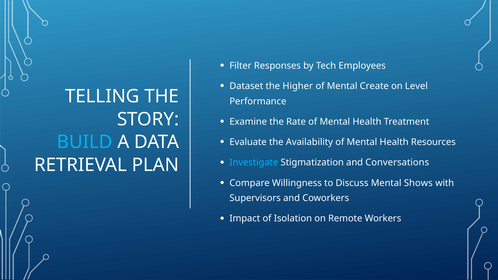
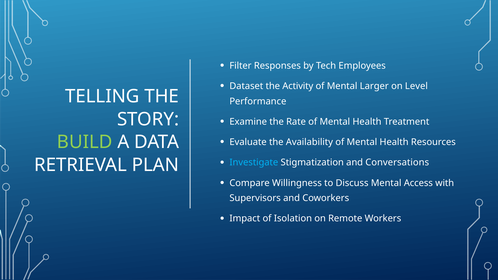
Higher: Higher -> Activity
Create: Create -> Larger
BUILD colour: light blue -> light green
Shows: Shows -> Access
